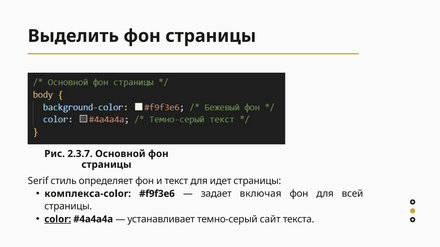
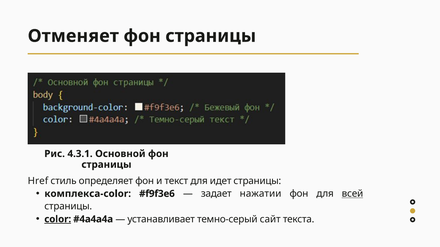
Выделить: Выделить -> Отменяет
2.3.7: 2.3.7 -> 4.3.1
Serif: Serif -> Href
включая: включая -> нажатии
всей underline: none -> present
